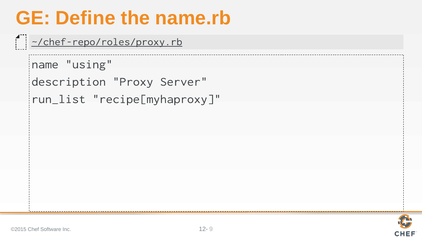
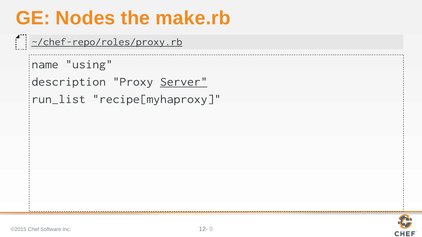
Define: Define -> Nodes
name.rb: name.rb -> make.rb
Server underline: none -> present
